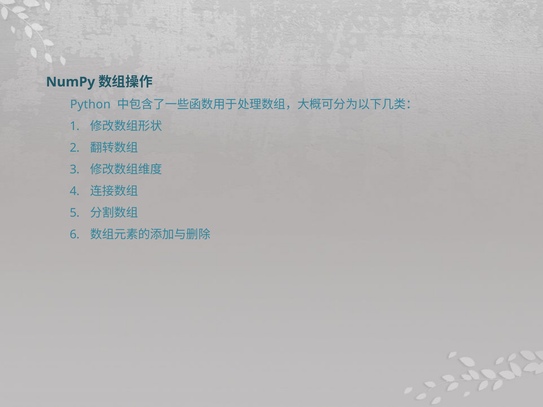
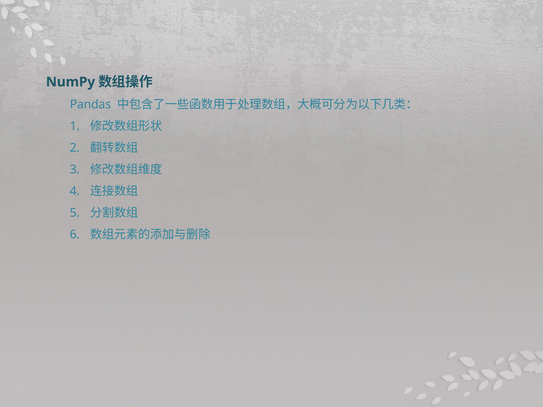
Python: Python -> Pandas
